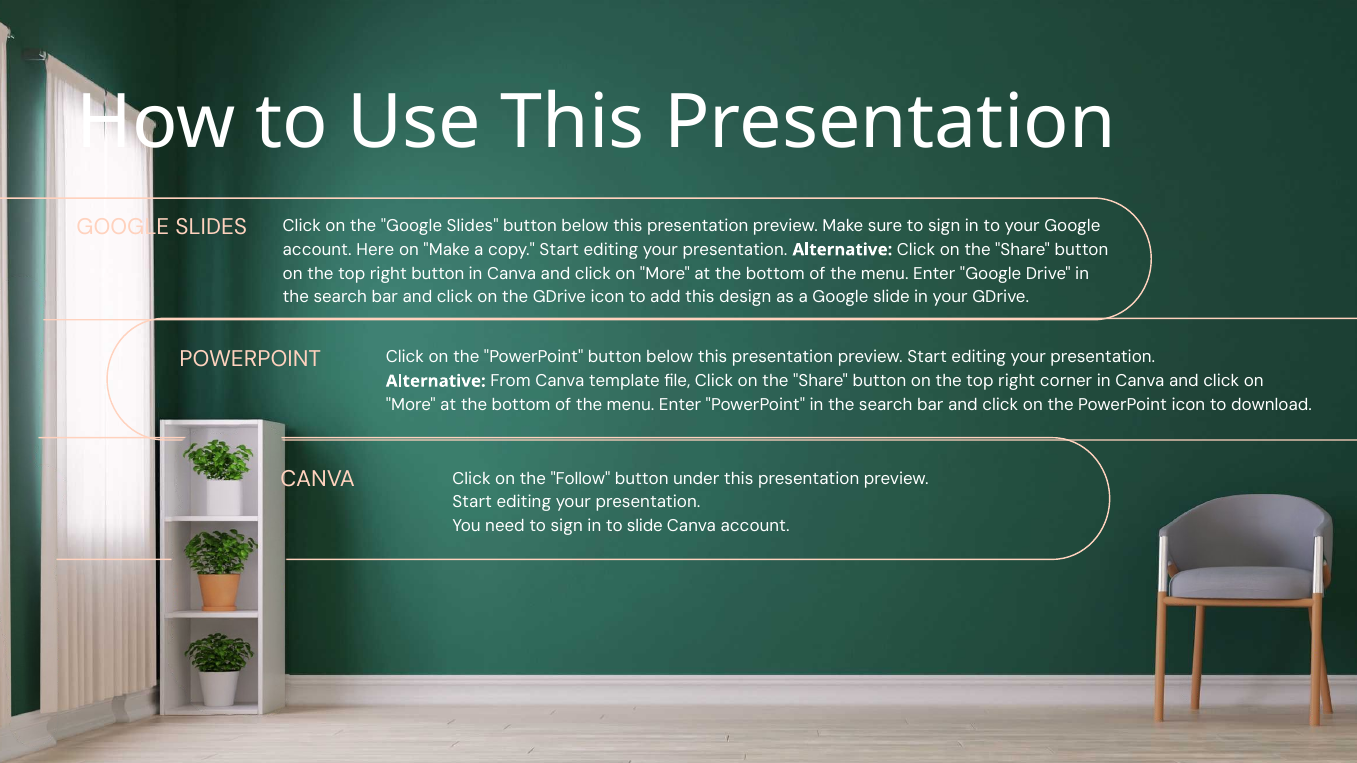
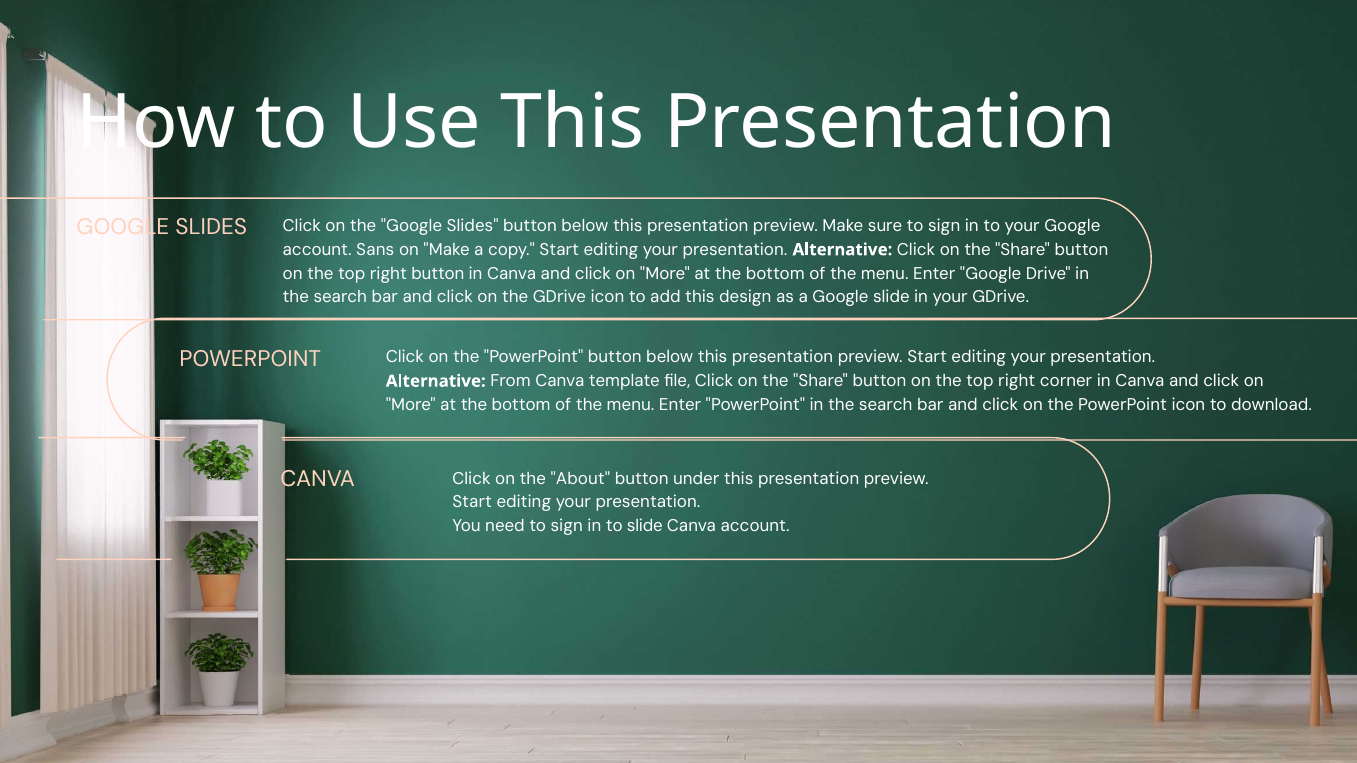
Here: Here -> Sans
Follow: Follow -> About
